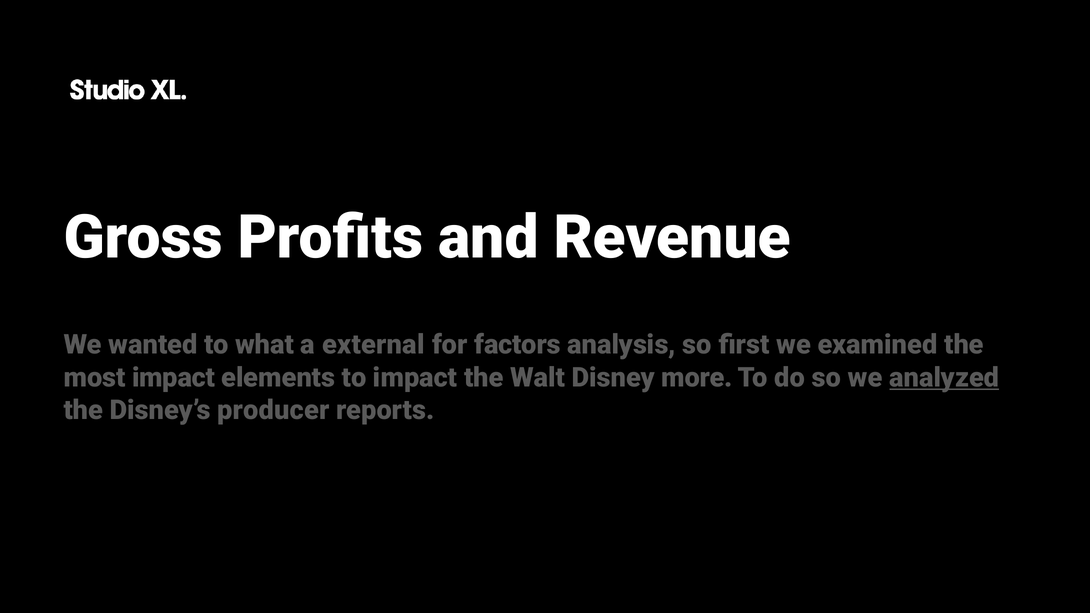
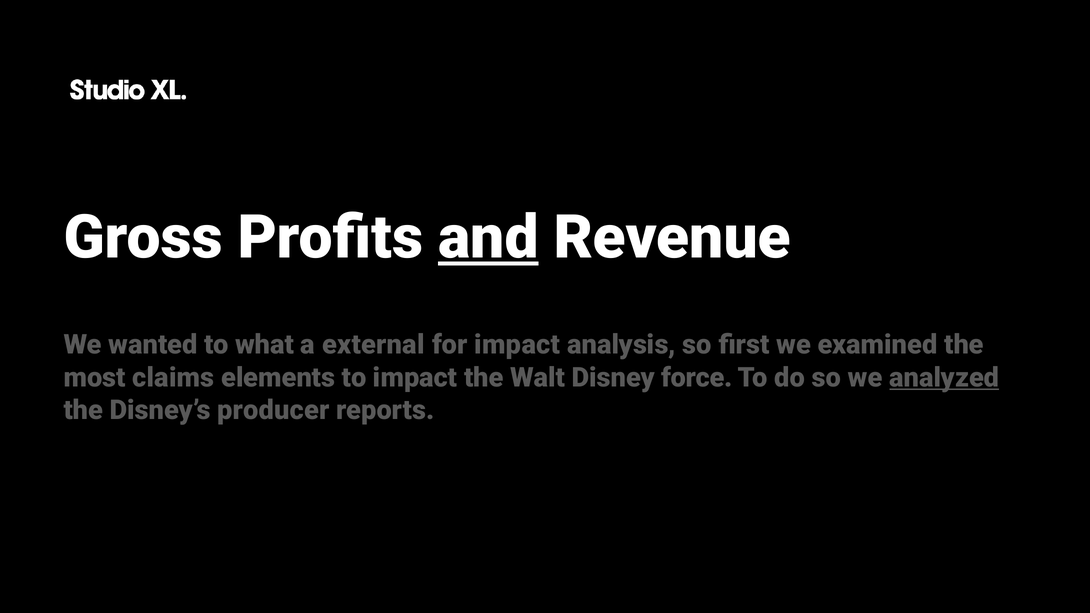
and underline: none -> present
for factors: factors -> impact
most impact: impact -> claims
more: more -> force
